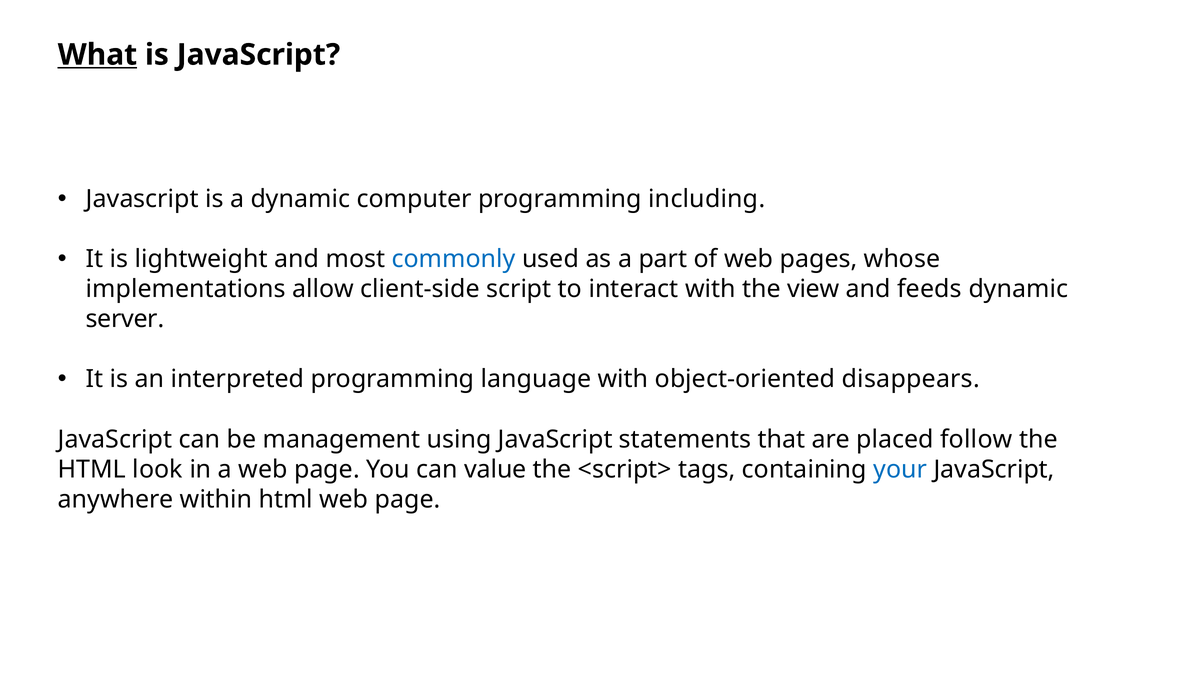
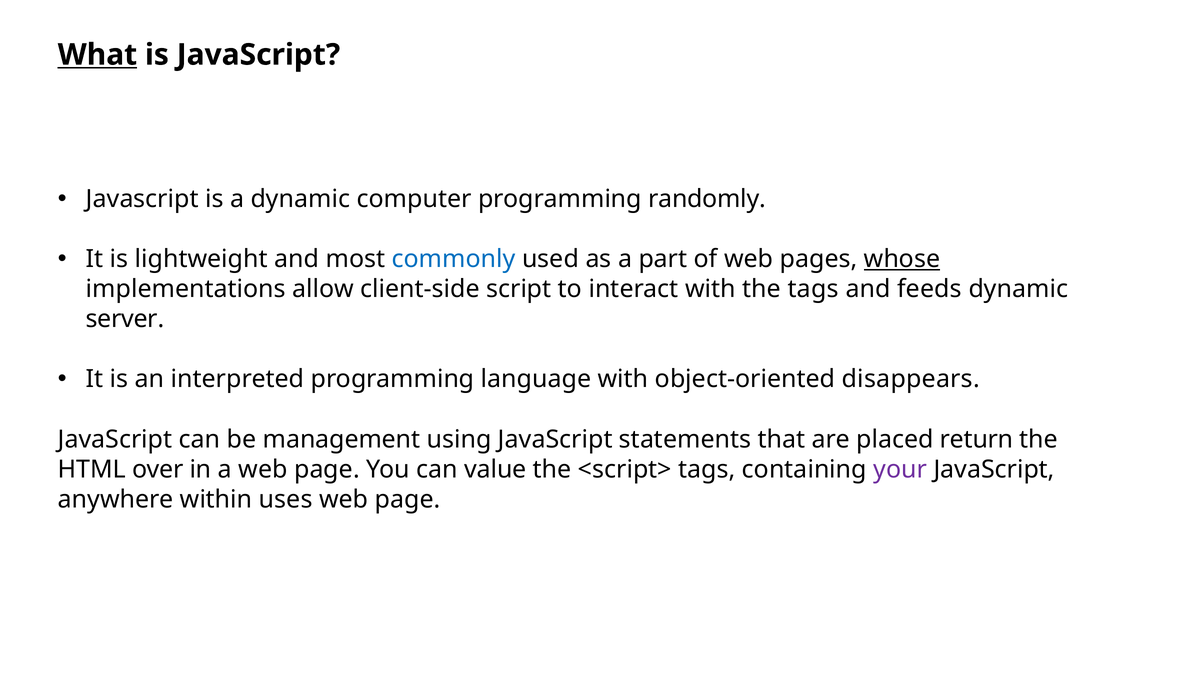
including: including -> randomly
whose underline: none -> present
the view: view -> tags
follow: follow -> return
look: look -> over
your colour: blue -> purple
within html: html -> uses
